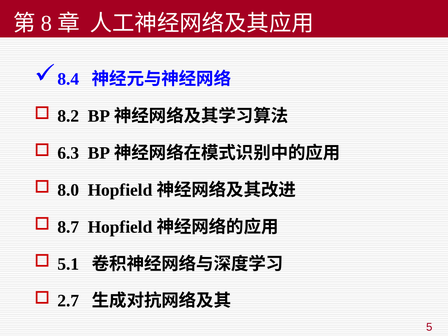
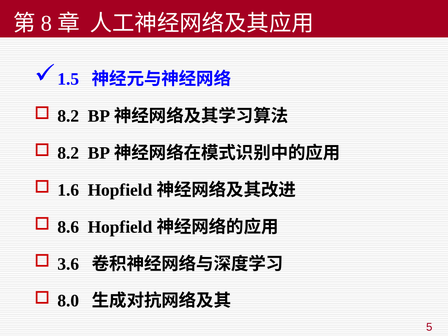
8.4: 8.4 -> 1.5
6.3 at (68, 153): 6.3 -> 8.2
8.0: 8.0 -> 1.6
8.7: 8.7 -> 8.6
5.1: 5.1 -> 3.6
2.7: 2.7 -> 8.0
